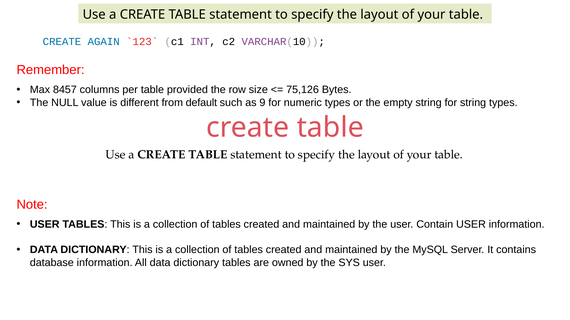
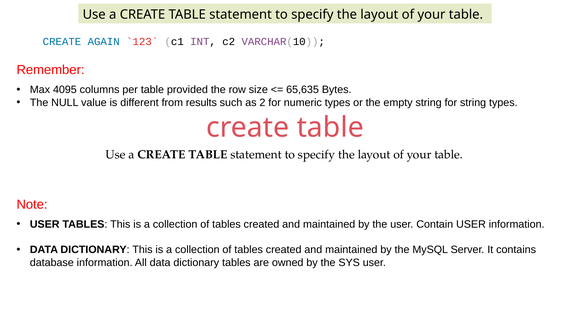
8457: 8457 -> 4095
75,126: 75,126 -> 65,635
default: default -> results
9: 9 -> 2
